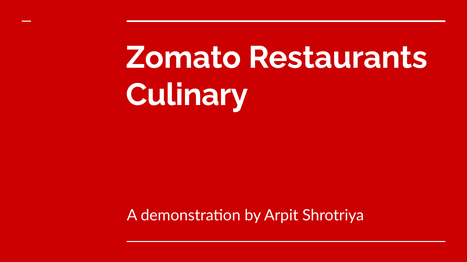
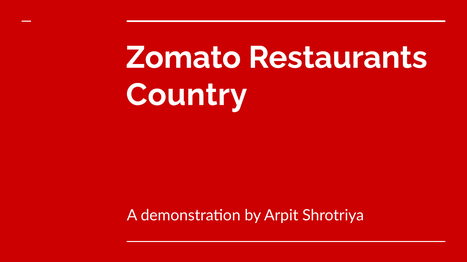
Culinary: Culinary -> Country
